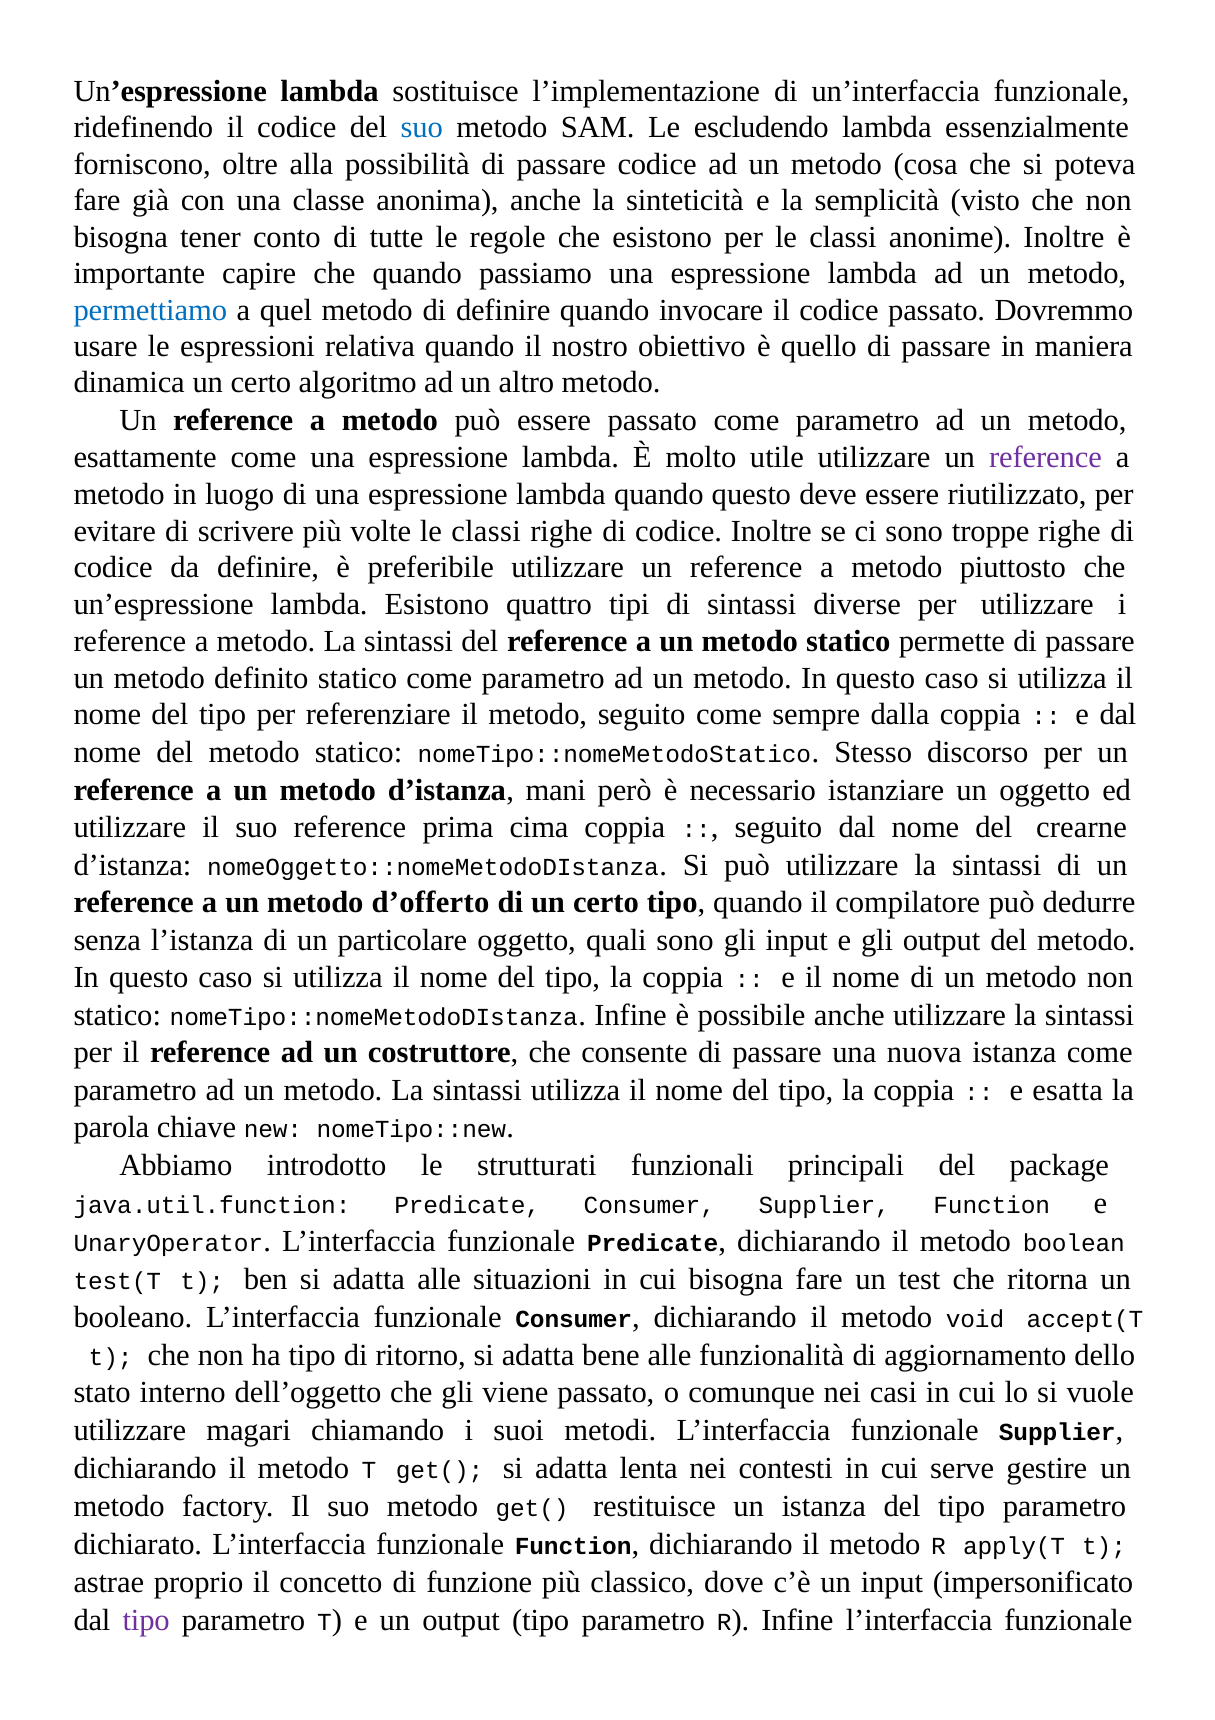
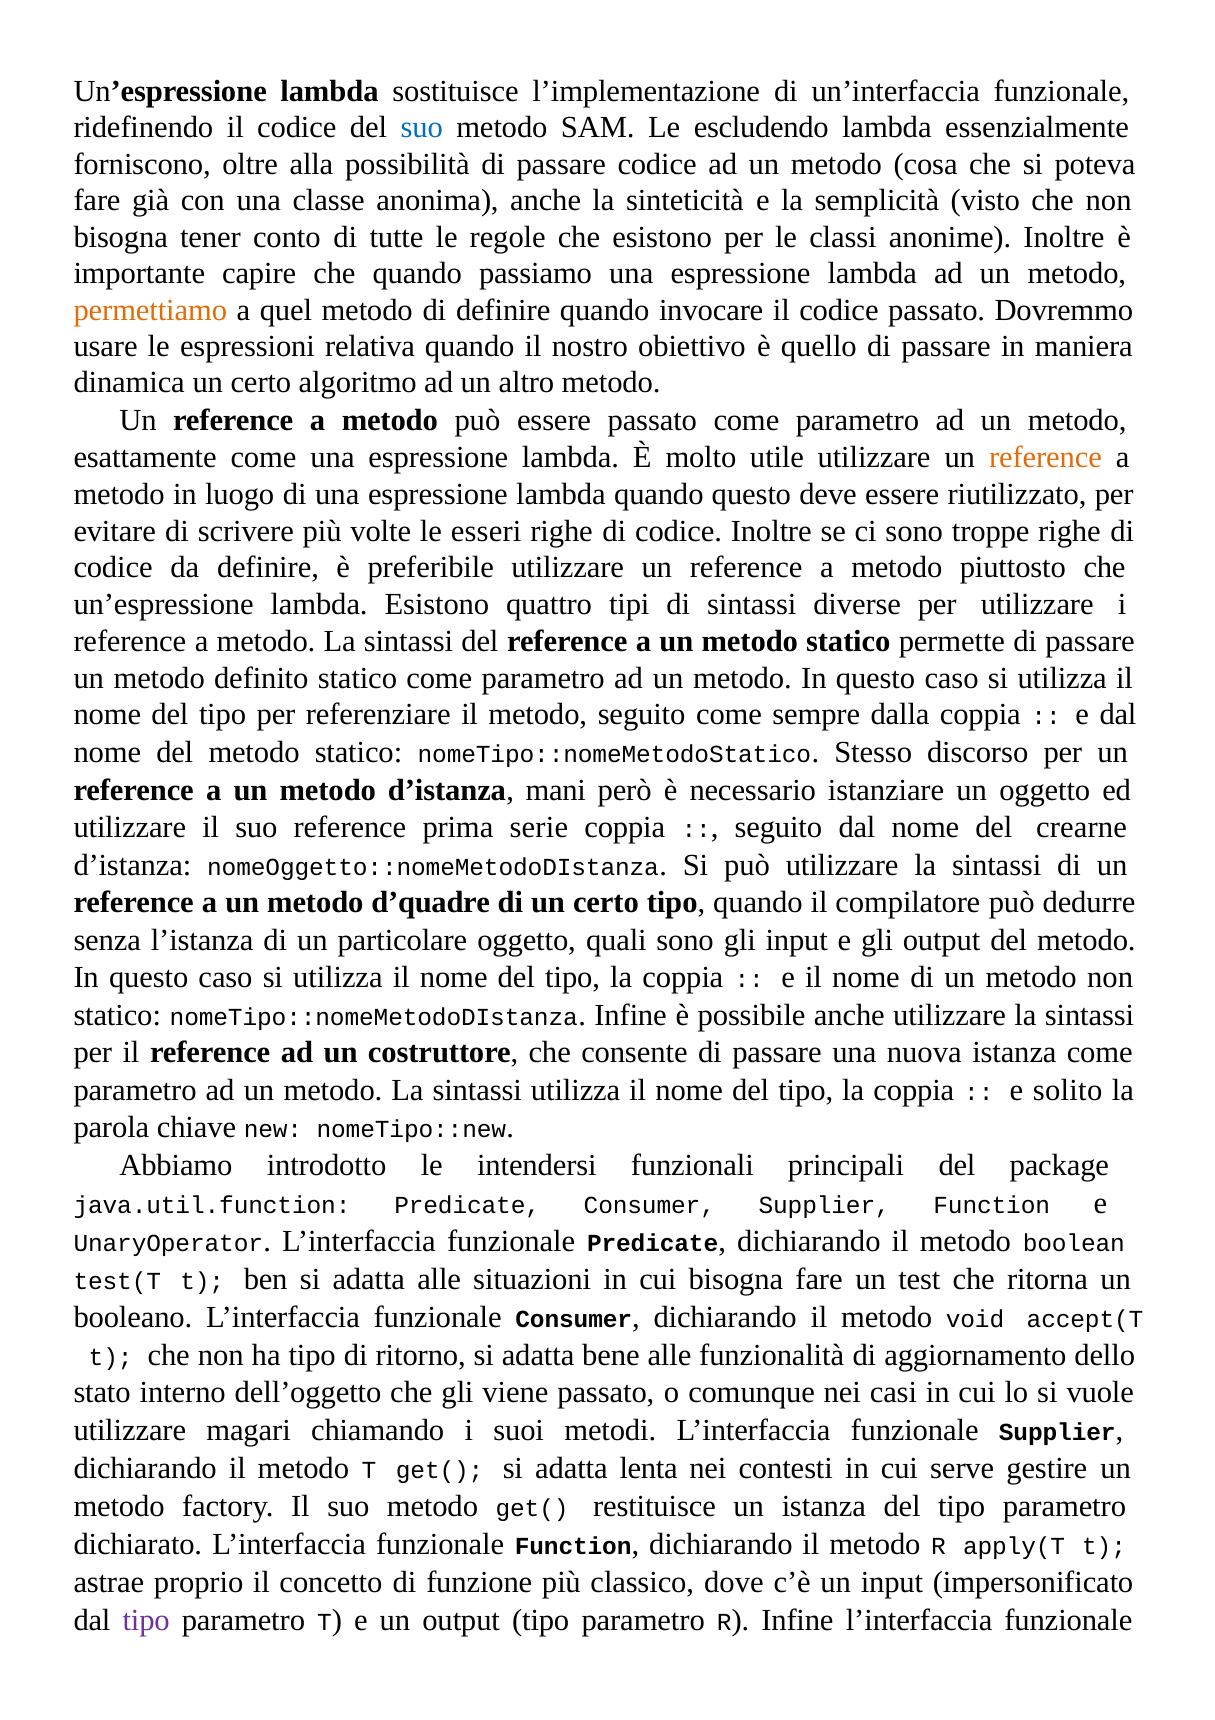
permettiamo colour: blue -> orange
reference at (1045, 457) colour: purple -> orange
volte le classi: classi -> esseri
cima: cima -> serie
d’offerto: d’offerto -> d’quadre
esatta: esatta -> solito
strutturati: strutturati -> intendersi
